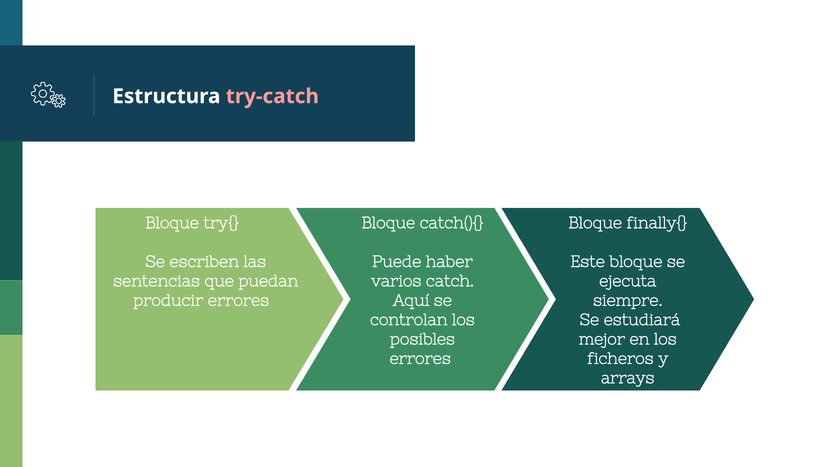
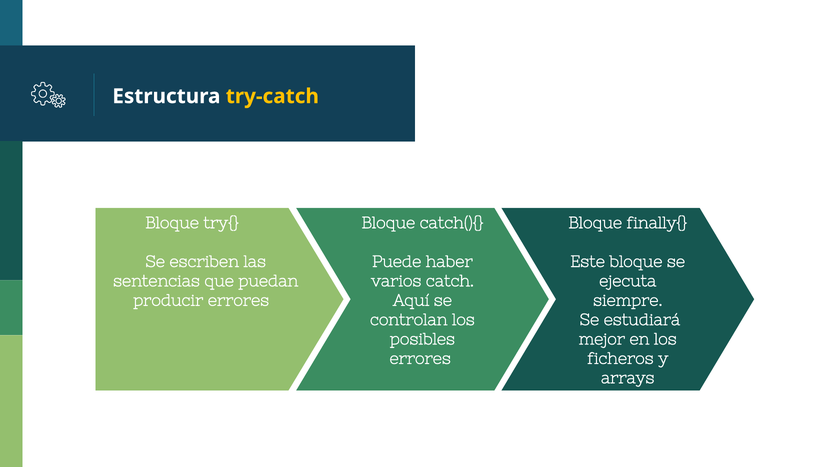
try-catch colour: pink -> yellow
